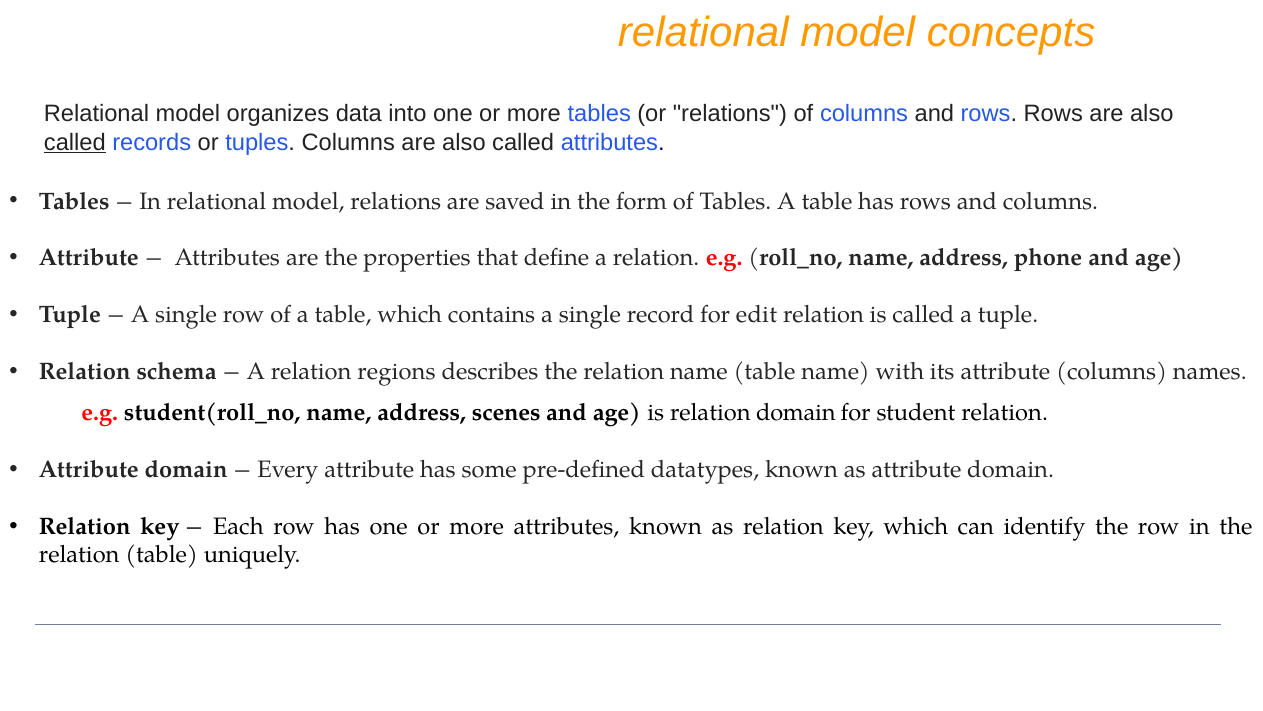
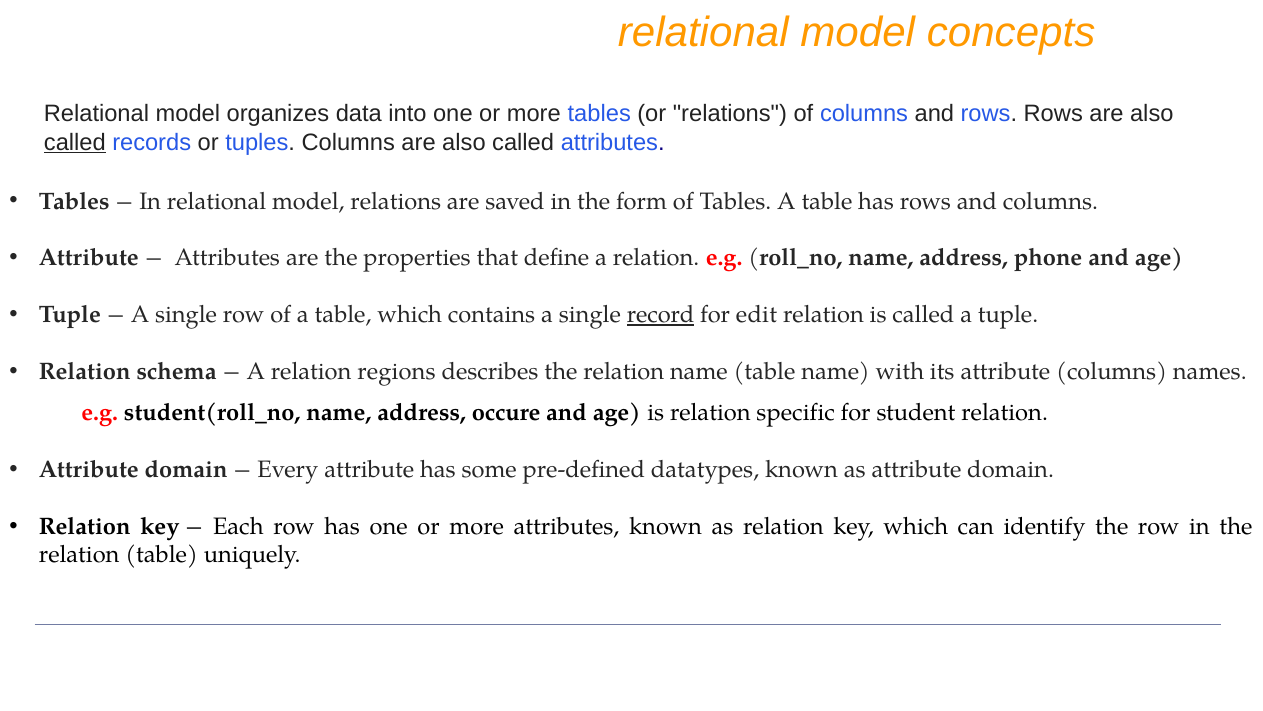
record underline: none -> present
scenes: scenes -> occure
relation domain: domain -> specific
